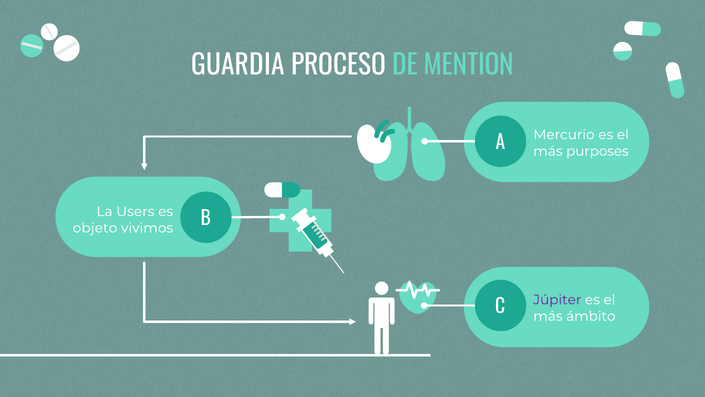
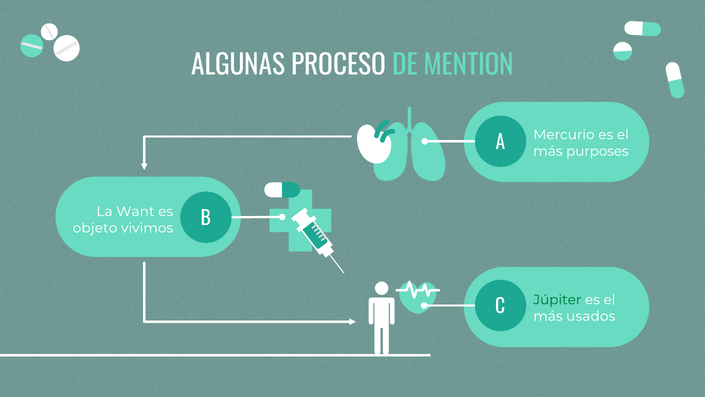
GUARDIA: GUARDIA -> ALGUNAS
Users: Users -> Want
Júpiter colour: purple -> green
ámbito: ámbito -> usados
